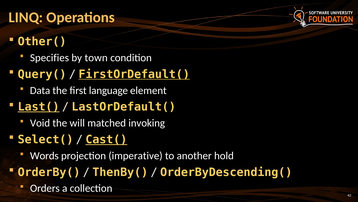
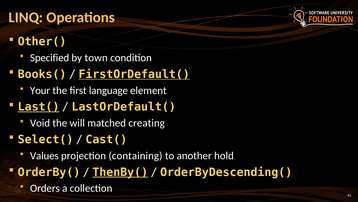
Specifies: Specifies -> Specified
Query(: Query( -> Books(
Data: Data -> Your
invoking: invoking -> creating
Cast( underline: present -> none
Words: Words -> Values
imperative: imperative -> containing
ThenBy( underline: none -> present
